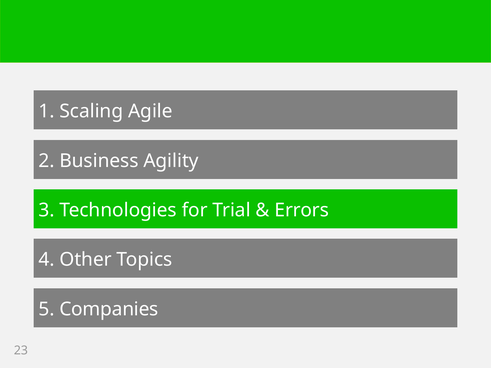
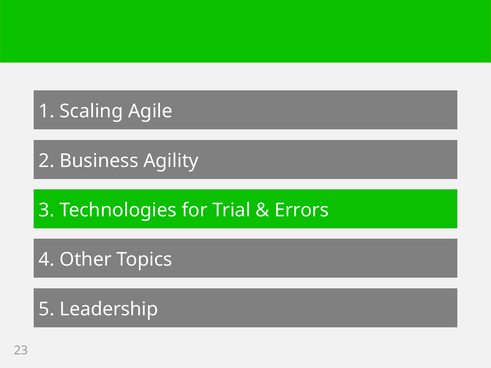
Companies: Companies -> Leadership
